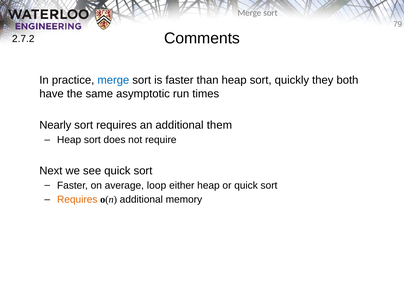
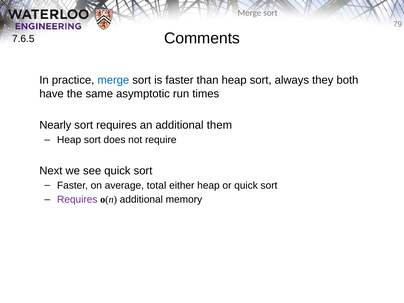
2.7.2: 2.7.2 -> 7.6.5
quickly: quickly -> always
loop: loop -> total
Requires at (77, 200) colour: orange -> purple
